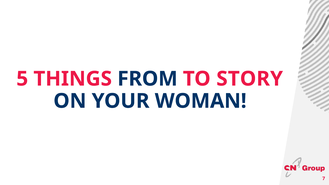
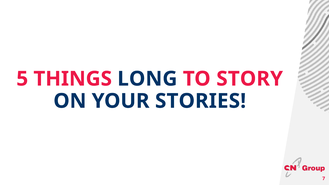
FROM: FROM -> LONG
WOMAN: WOMAN -> STORIES
